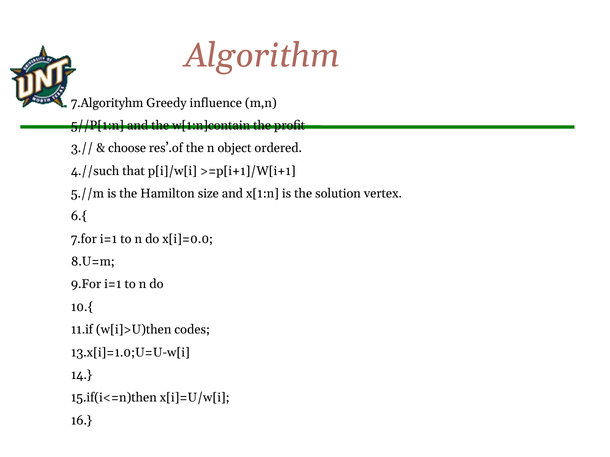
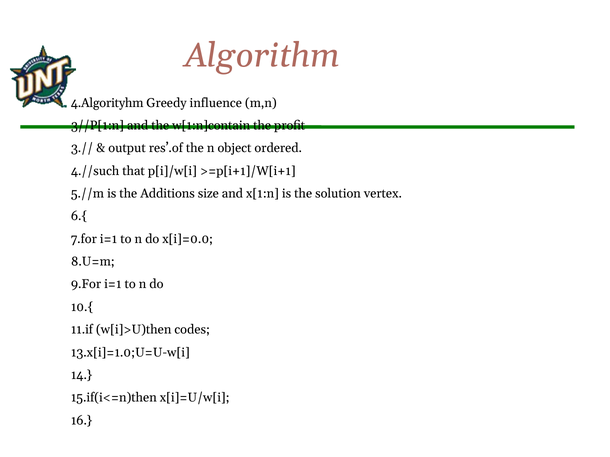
7.Algorityhm: 7.Algorityhm -> 4.Algorityhm
5//P[1:n: 5//P[1:n -> 3//P[1:n
choose: choose -> output
Hamilton: Hamilton -> Additions
